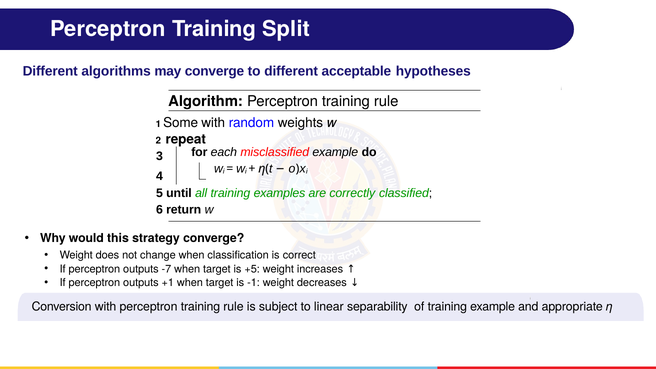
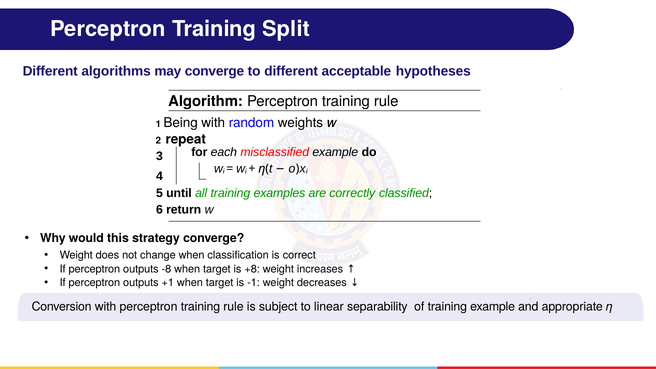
Some: Some -> Being
-7: -7 -> -8
+5: +5 -> +8
